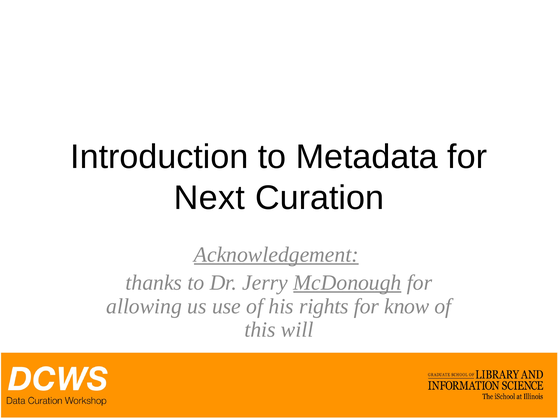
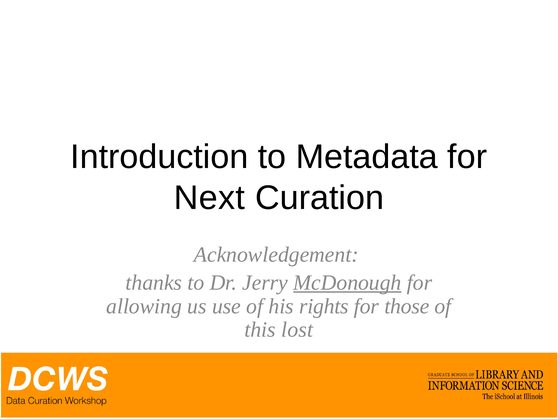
Acknowledgement underline: present -> none
know: know -> those
will: will -> lost
